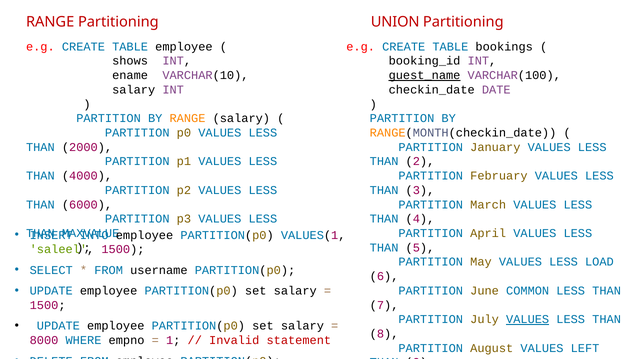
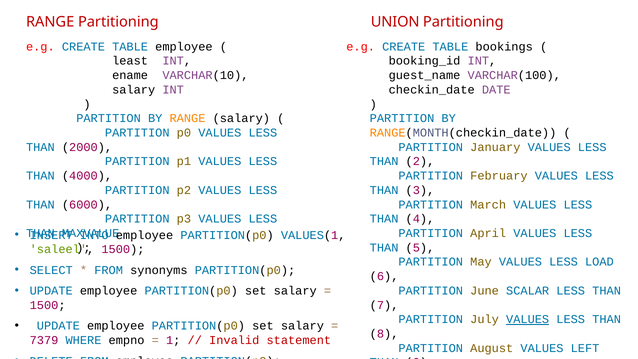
shows: shows -> least
guest_name underline: present -> none
username: username -> synonyms
COMMON: COMMON -> SCALAR
8000: 8000 -> 7379
